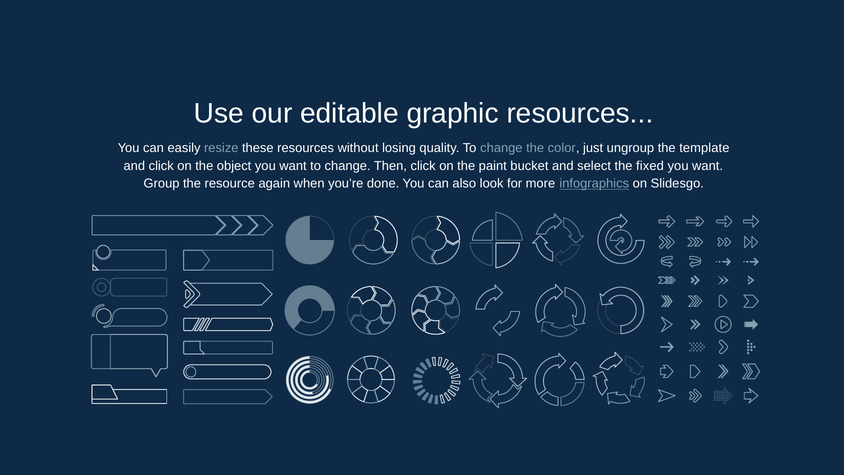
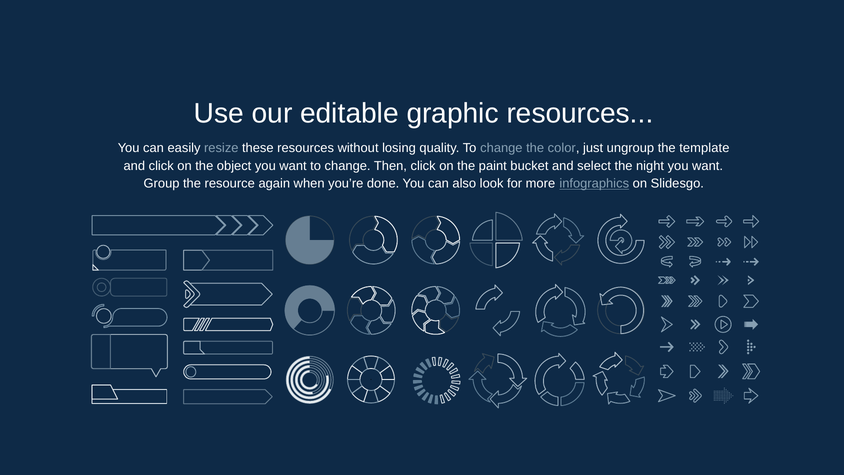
fixed: fixed -> night
